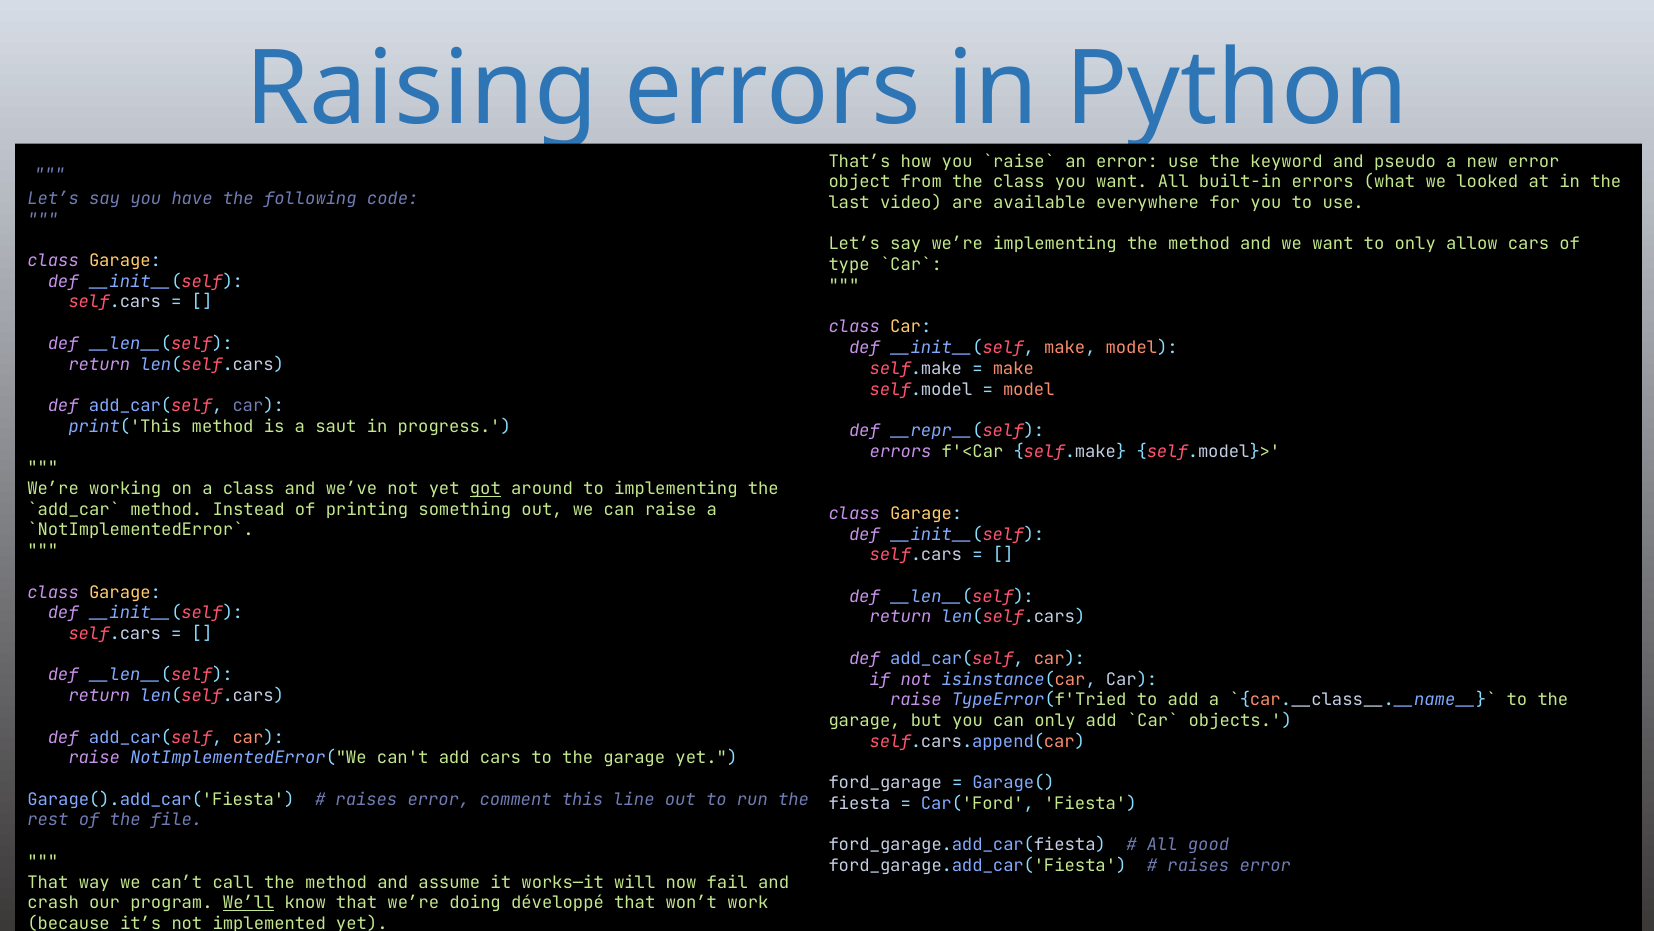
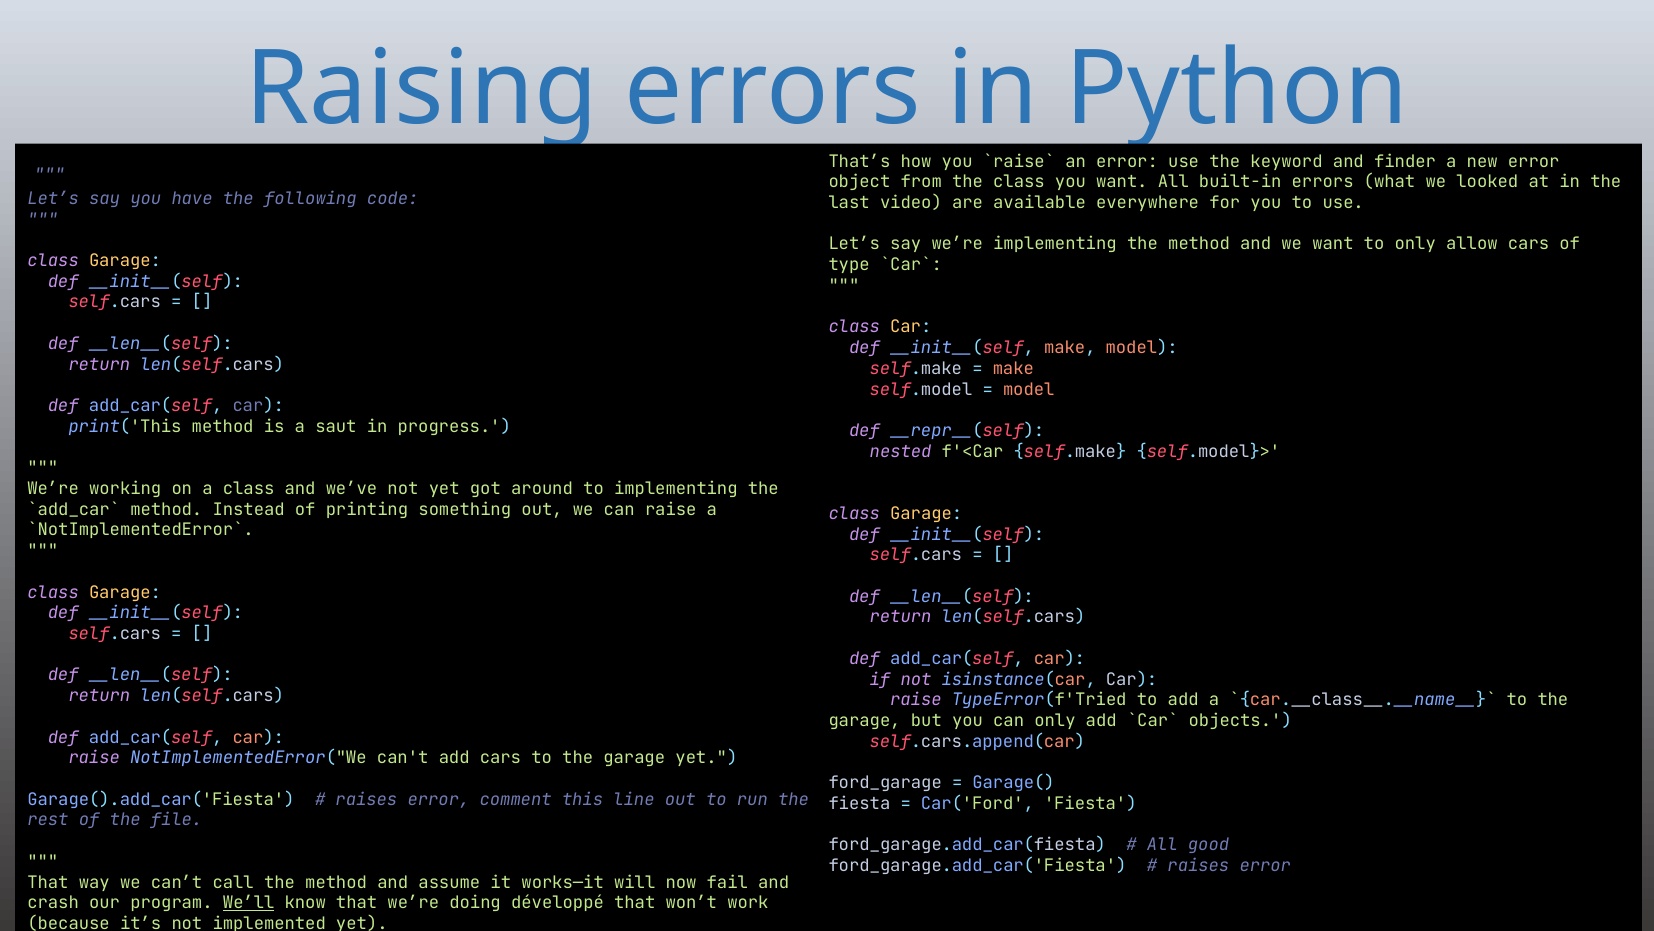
pseudo: pseudo -> finder
errors at (901, 451): errors -> nested
got underline: present -> none
